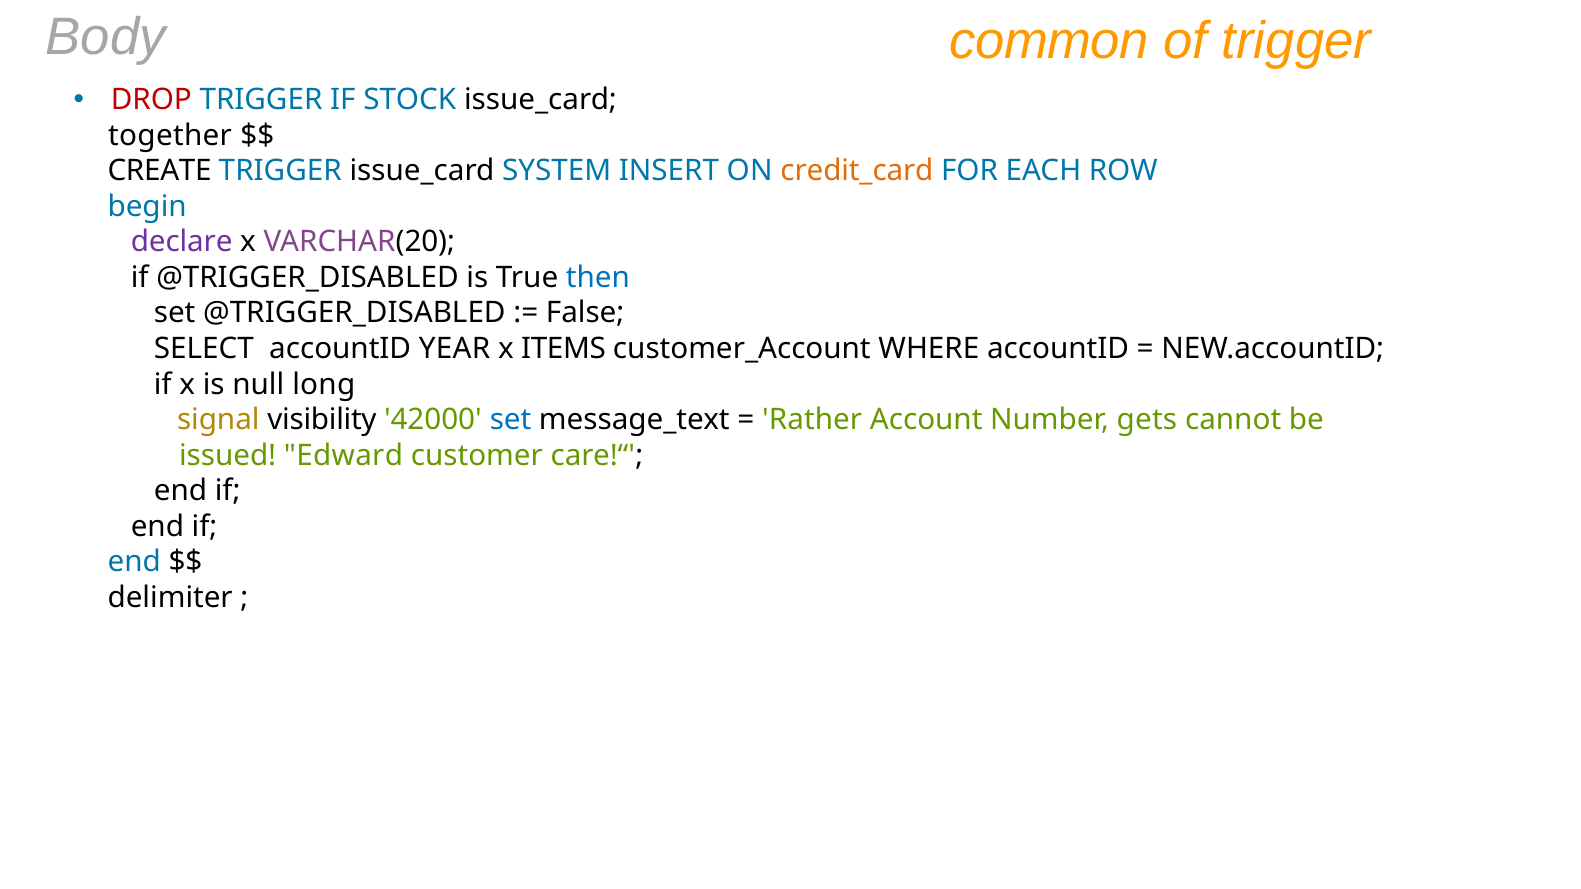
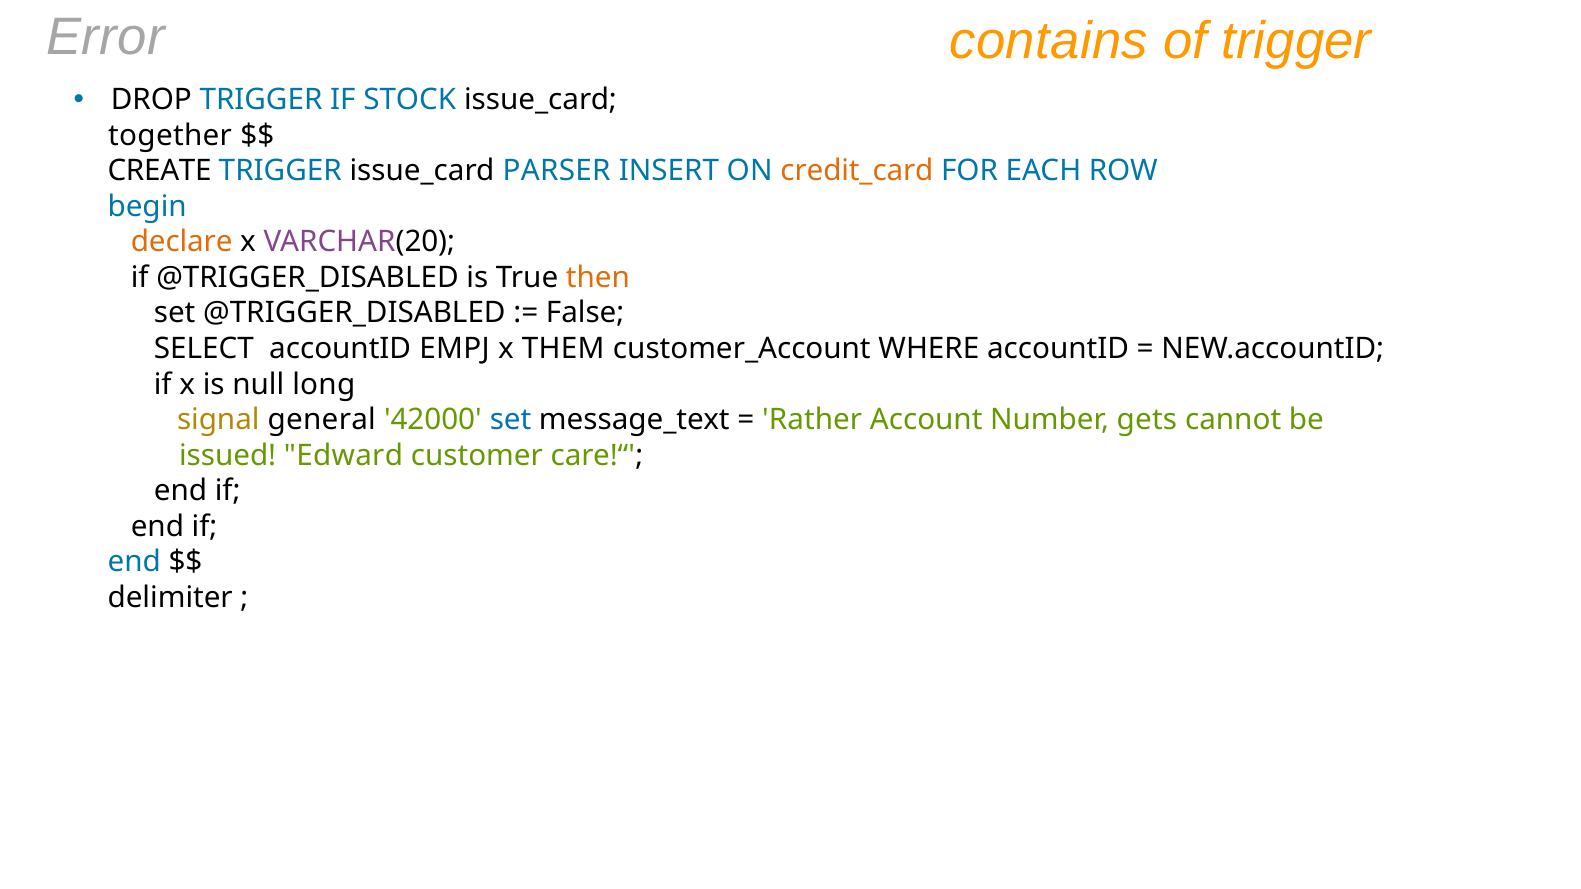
Body: Body -> Error
common: common -> contains
DROP colour: red -> black
SYSTEM: SYSTEM -> PARSER
declare colour: purple -> orange
then colour: blue -> orange
YEAR: YEAR -> EMPJ
ITEMS: ITEMS -> THEM
visibility: visibility -> general
